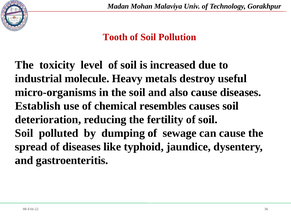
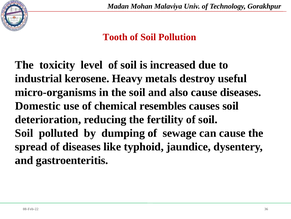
molecule: molecule -> kerosene
Establish: Establish -> Domestic
